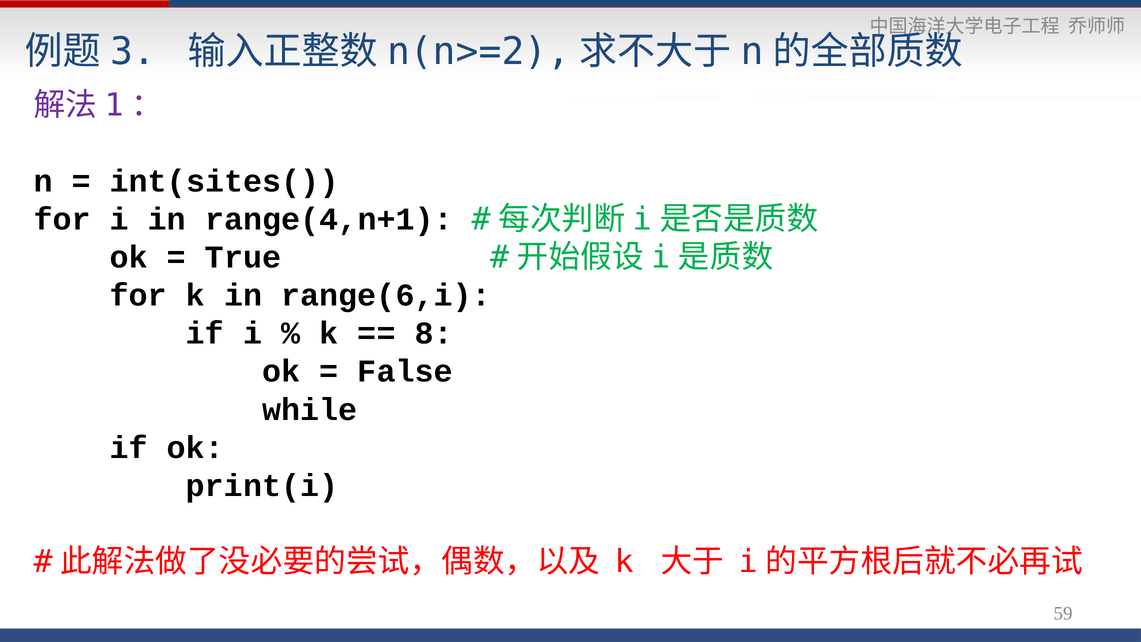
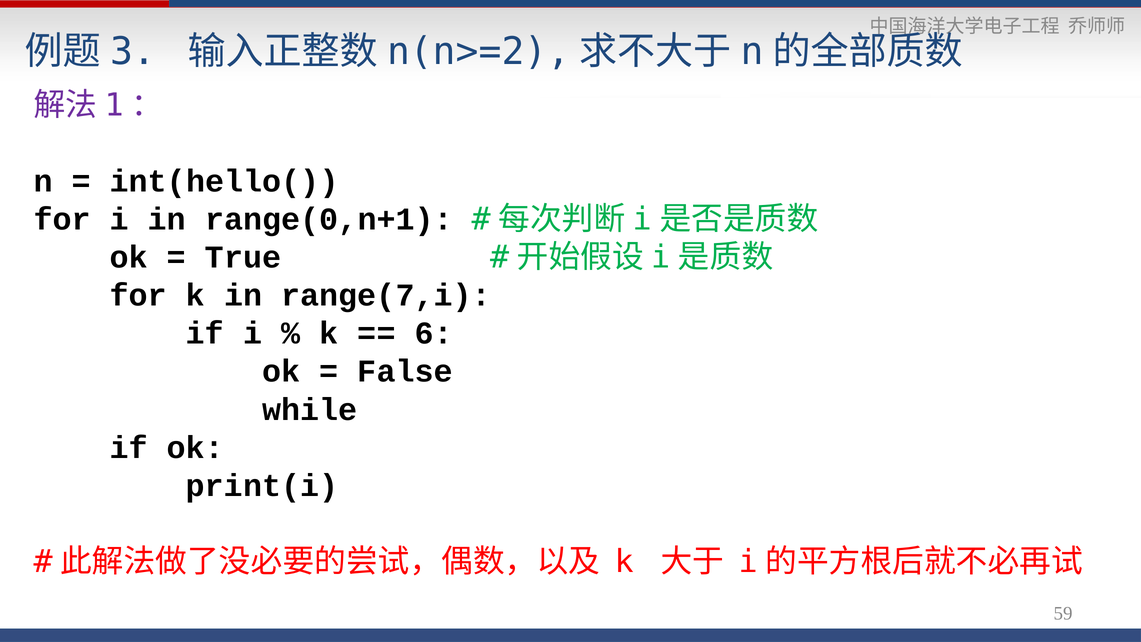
int(sites(: int(sites( -> int(hello(
range(4,n+1: range(4,n+1 -> range(0,n+1
range(6,i: range(6,i -> range(7,i
8: 8 -> 6
